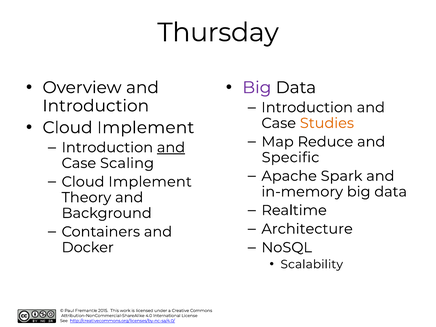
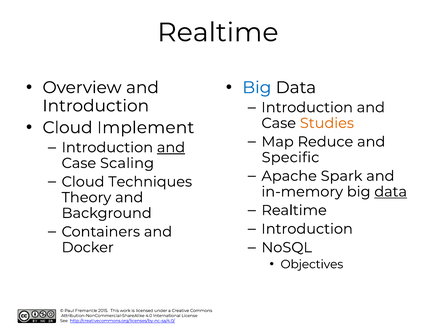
Thursday at (218, 32): Thursday -> Realtime
Big at (257, 88) colour: purple -> blue
Implement at (150, 182): Implement -> Techniques
data at (391, 192) underline: none -> present
Architecture at (307, 229): Architecture -> Introduction
Scalability: Scalability -> Objectives
